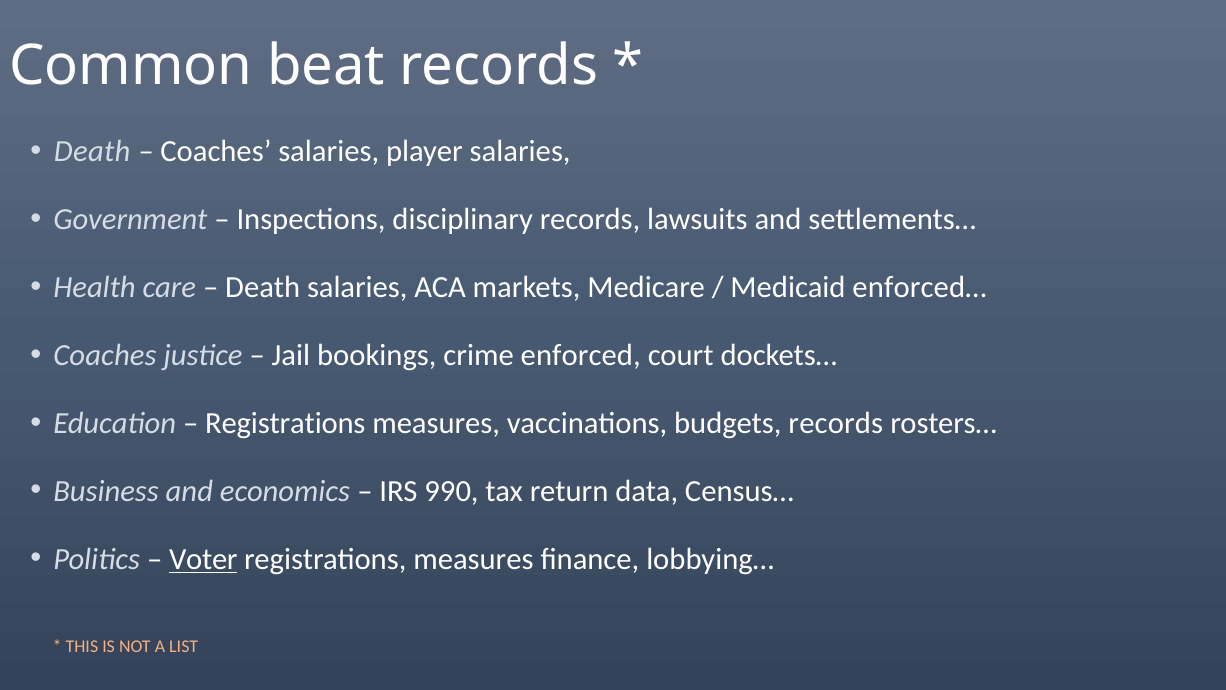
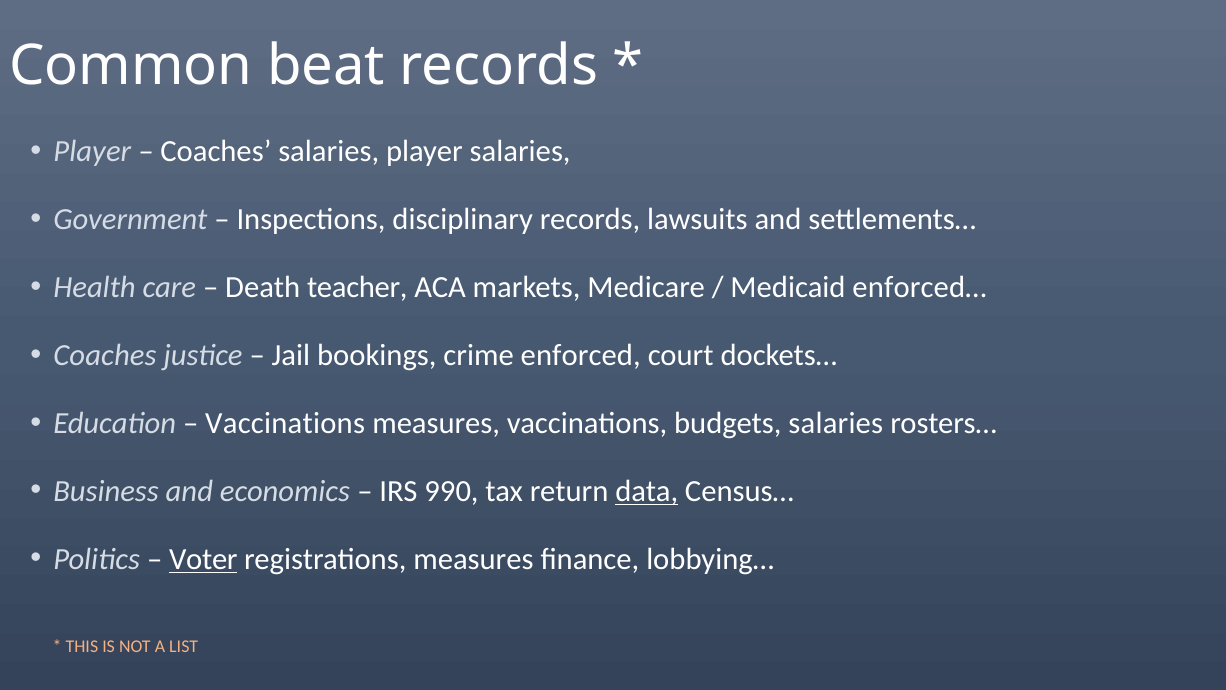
Death at (92, 151): Death -> Player
Death salaries: salaries -> teacher
Registrations at (285, 423): Registrations -> Vaccinations
budgets records: records -> salaries
data underline: none -> present
